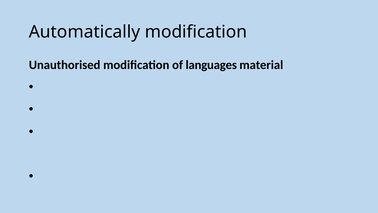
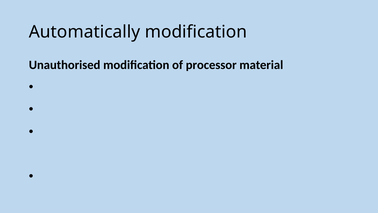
languages: languages -> processor
